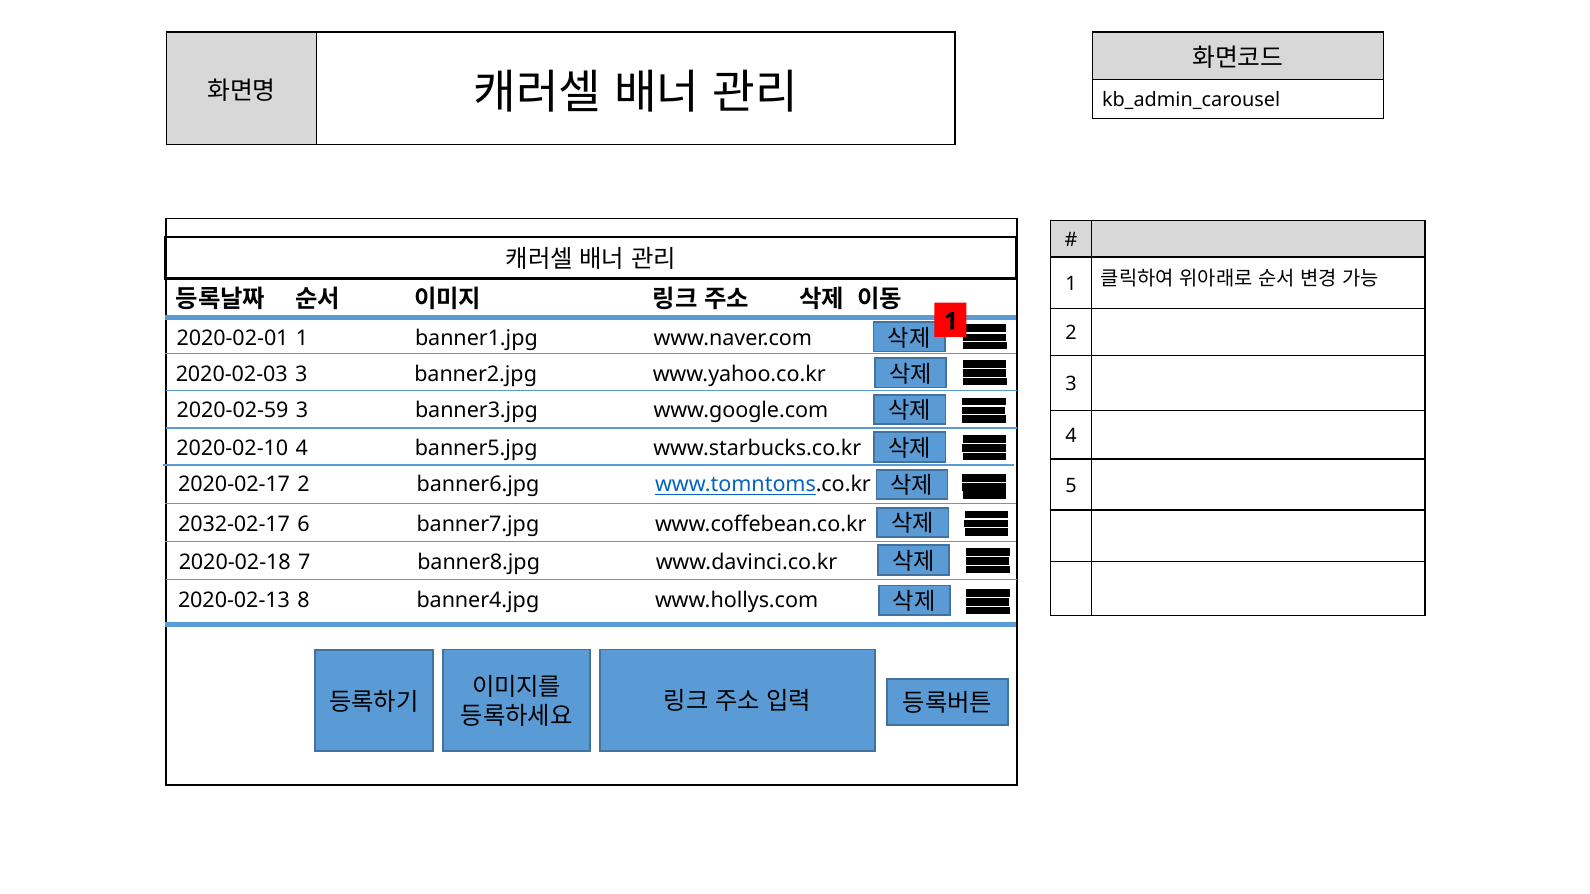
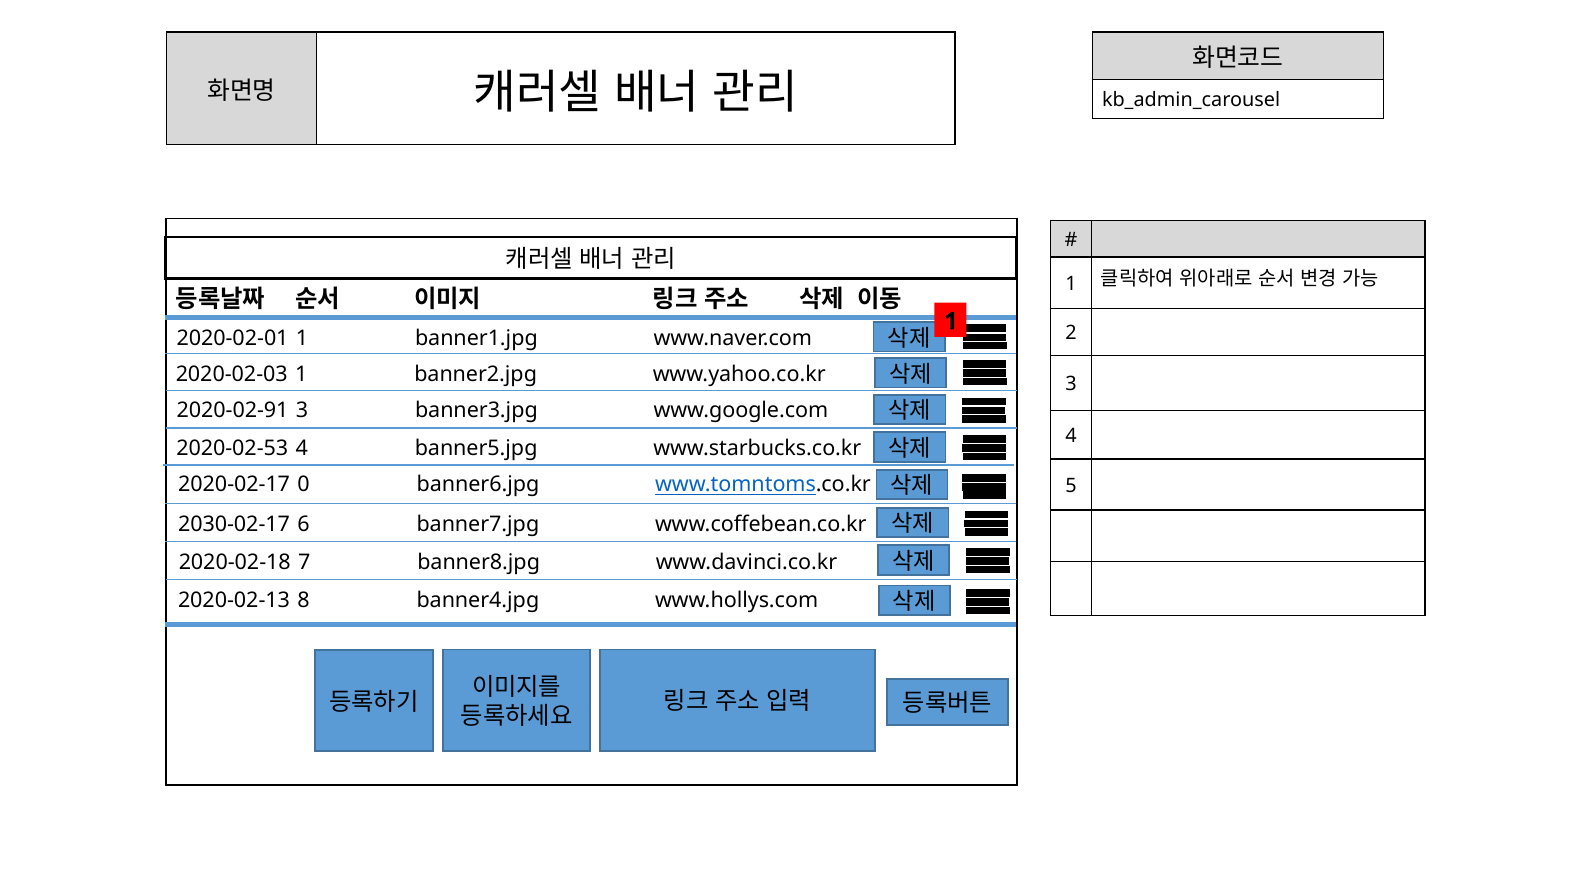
2020-02-03 3: 3 -> 1
2020-02-59: 2020-02-59 -> 2020-02-91
2020-02-10: 2020-02-10 -> 2020-02-53
2020-02-17 2: 2 -> 0
2032-02-17: 2032-02-17 -> 2030-02-17
